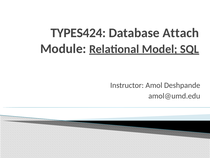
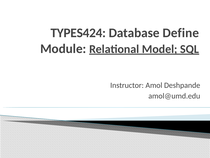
Attach: Attach -> Define
